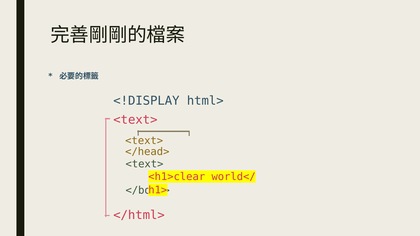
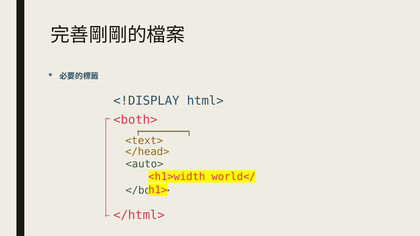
<text> at (135, 120): <text> -> <both>
<text> at (145, 164): <text> -> <auto>
<h1>clear: <h1>clear -> <h1>width
